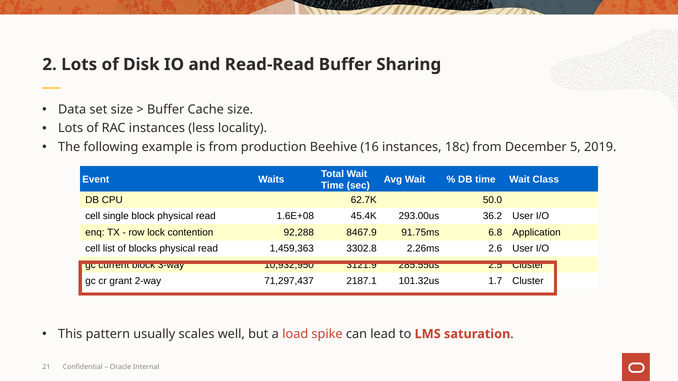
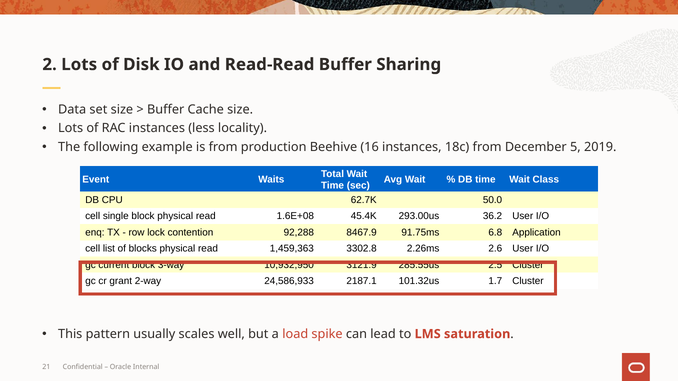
71,297,437: 71,297,437 -> 24,586,933
